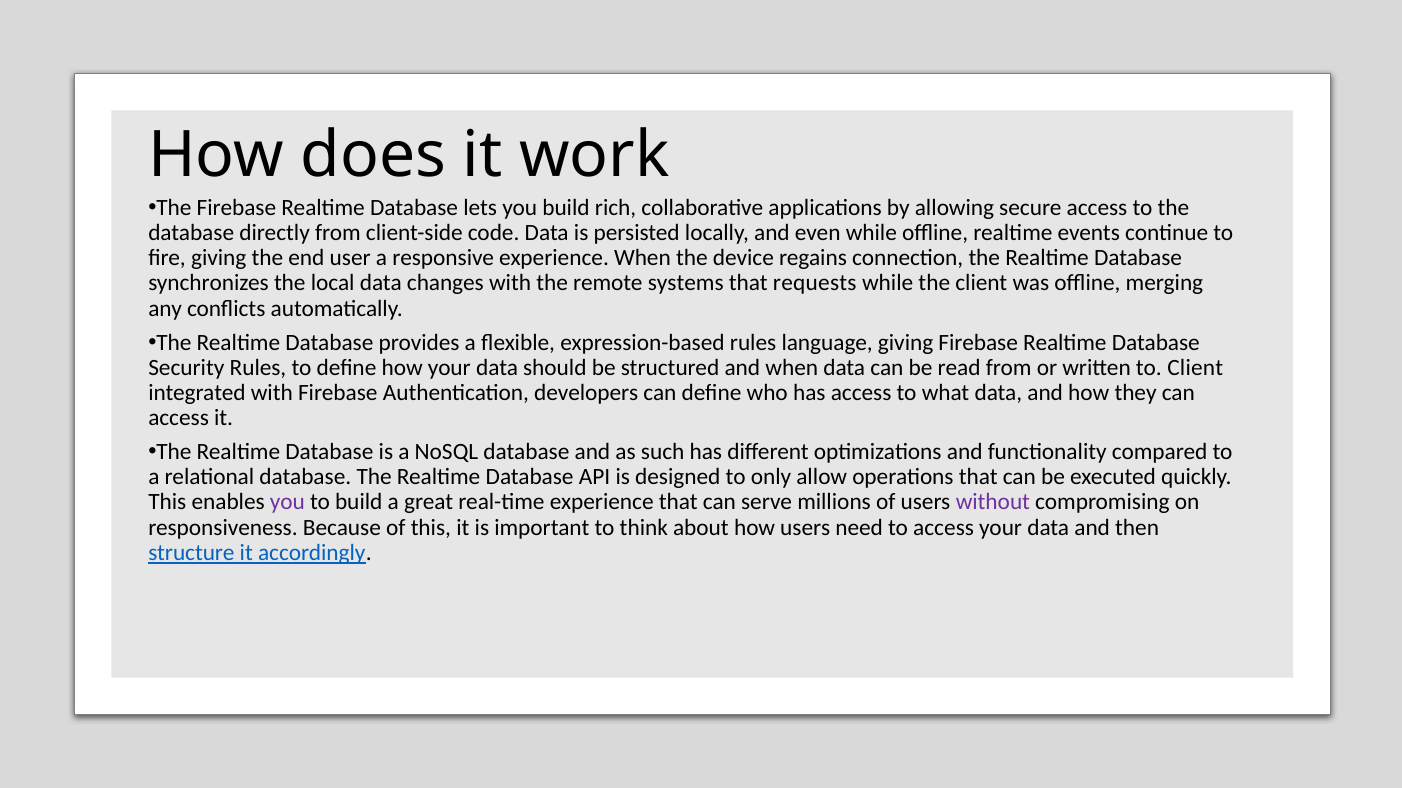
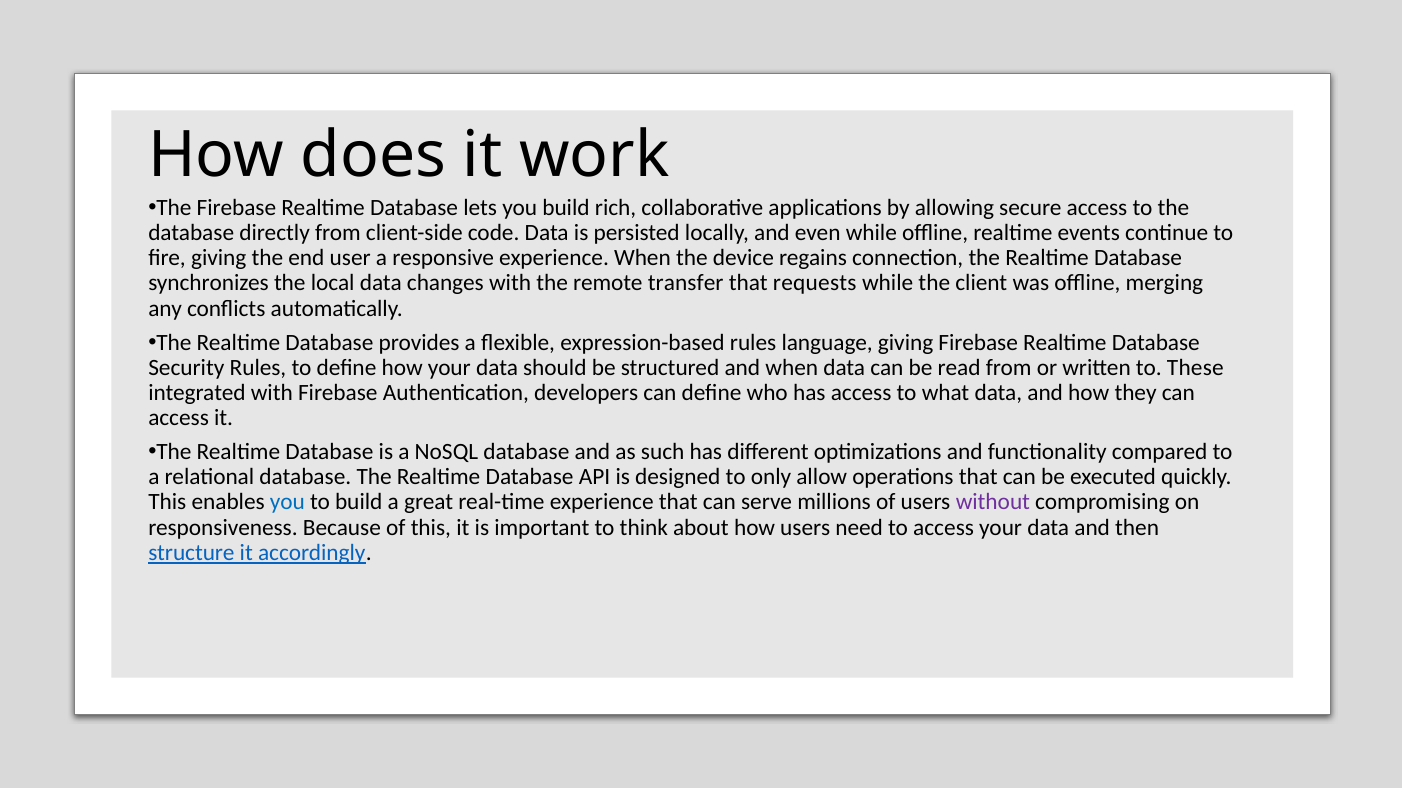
systems: systems -> transfer
to Client: Client -> These
you at (287, 503) colour: purple -> blue
